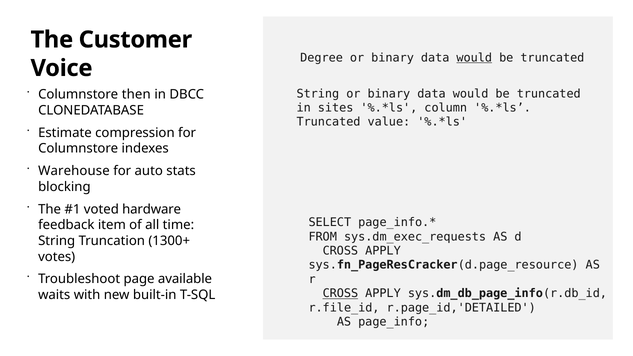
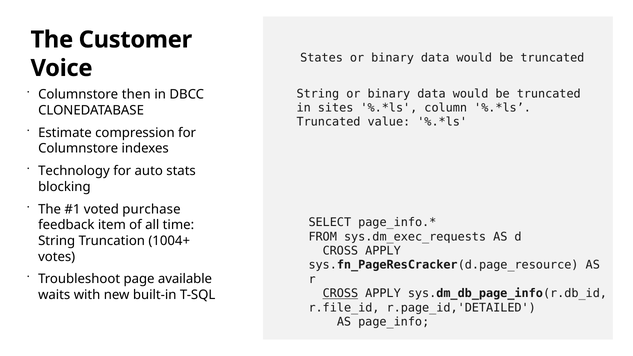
Degree: Degree -> States
would at (474, 58) underline: present -> none
Warehouse: Warehouse -> Technology
hardware: hardware -> purchase
1300+: 1300+ -> 1004+
